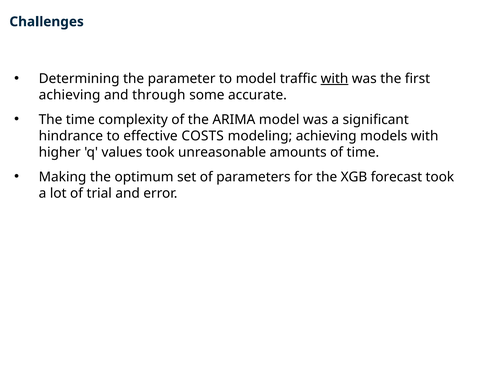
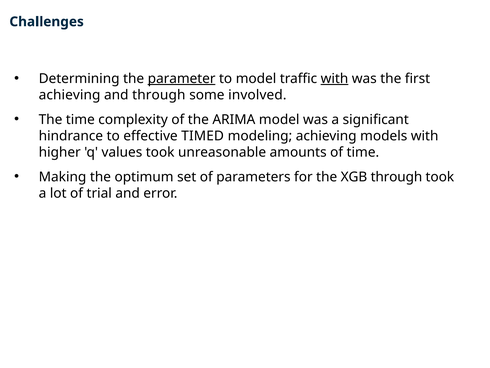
parameter underline: none -> present
accurate: accurate -> involved
COSTS: COSTS -> TIMED
XGB forecast: forecast -> through
